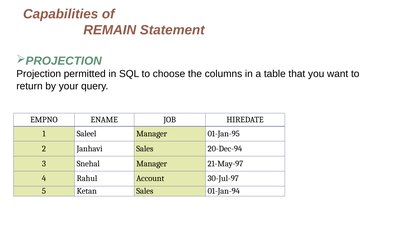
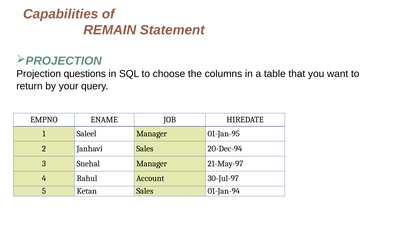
permitted: permitted -> questions
